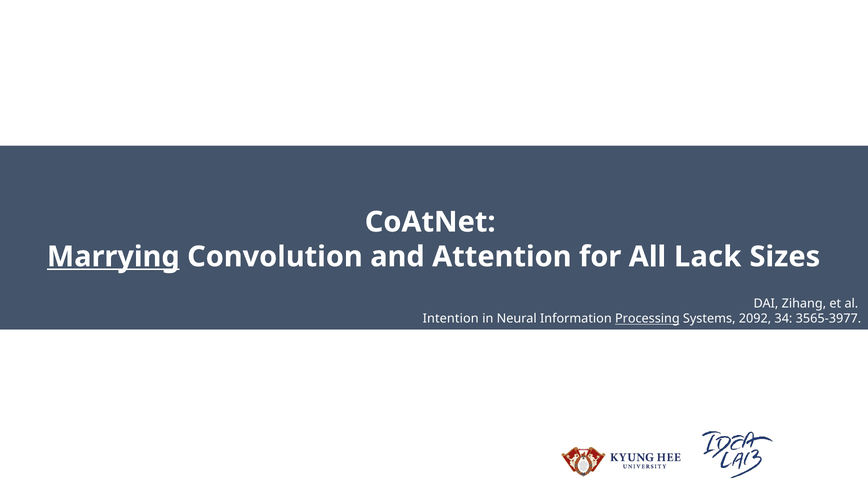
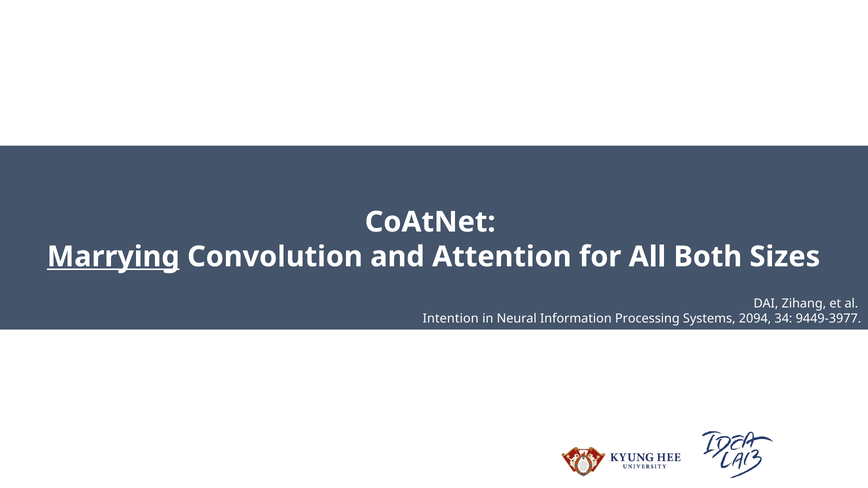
Lack: Lack -> Both
Processing underline: present -> none
2092: 2092 -> 2094
3565-3977: 3565-3977 -> 9449-3977
